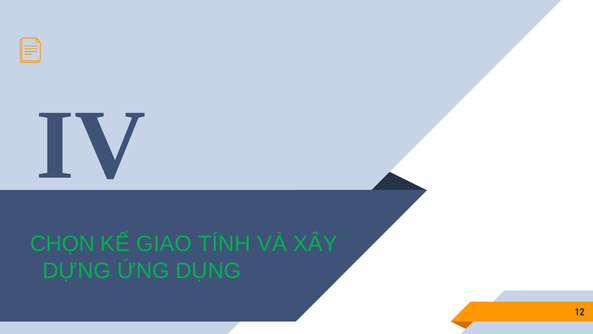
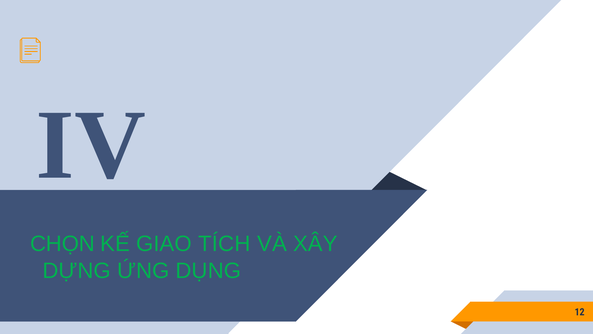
TÍNH: TÍNH -> TÍCH
